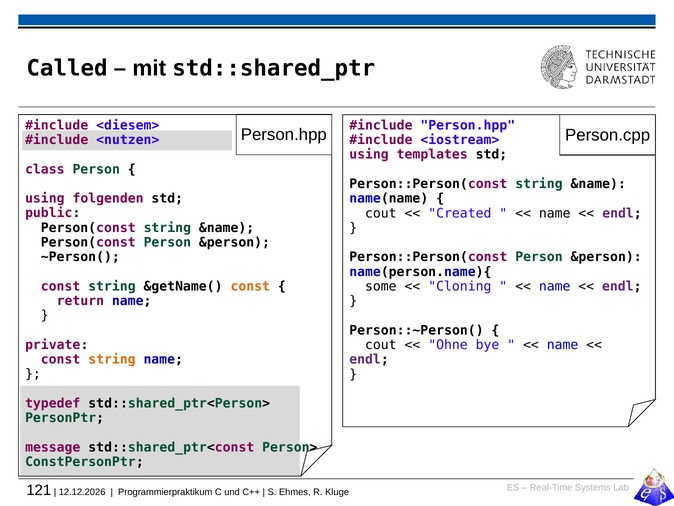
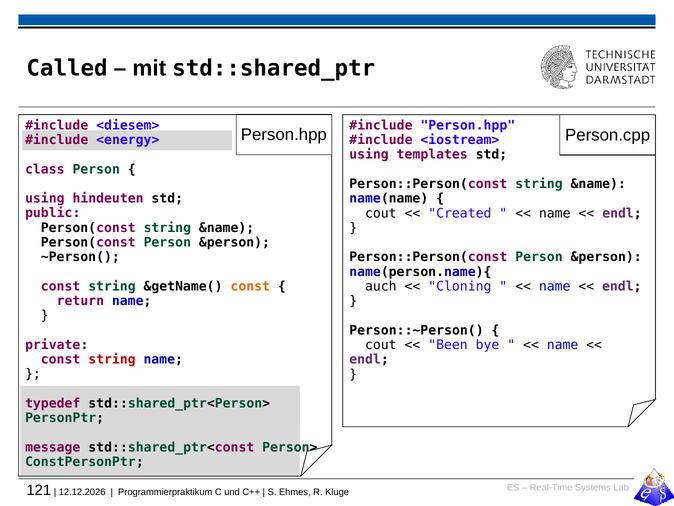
<nutzen>: <nutzen> -> <energy>
folgenden: folgenden -> hindeuten
some: some -> auch
Ohne: Ohne -> Been
string at (112, 359) colour: orange -> red
